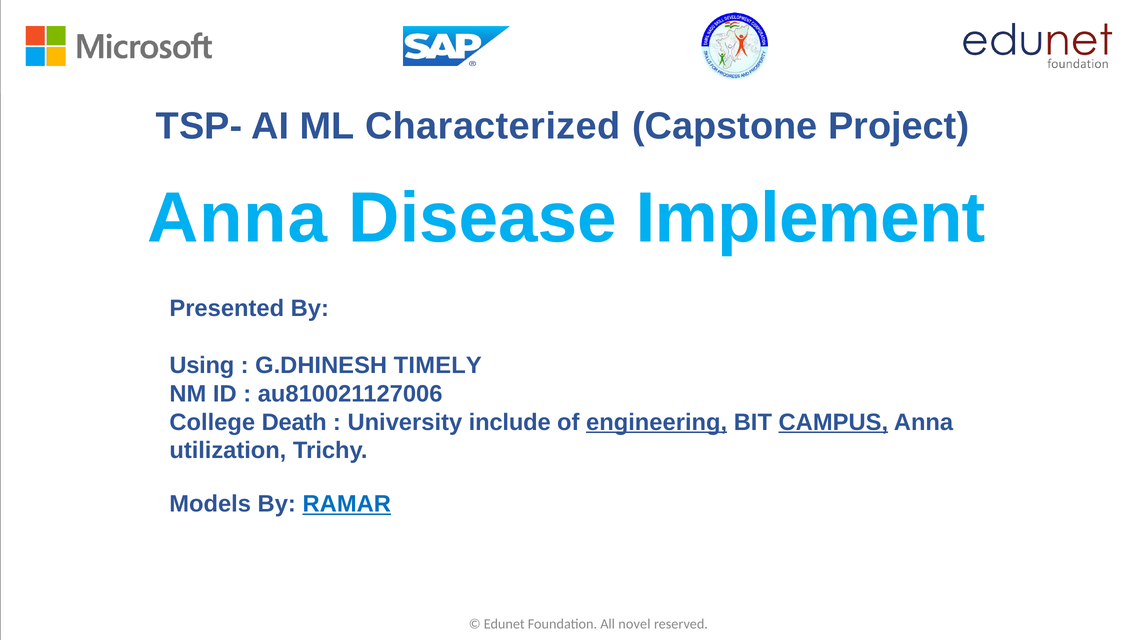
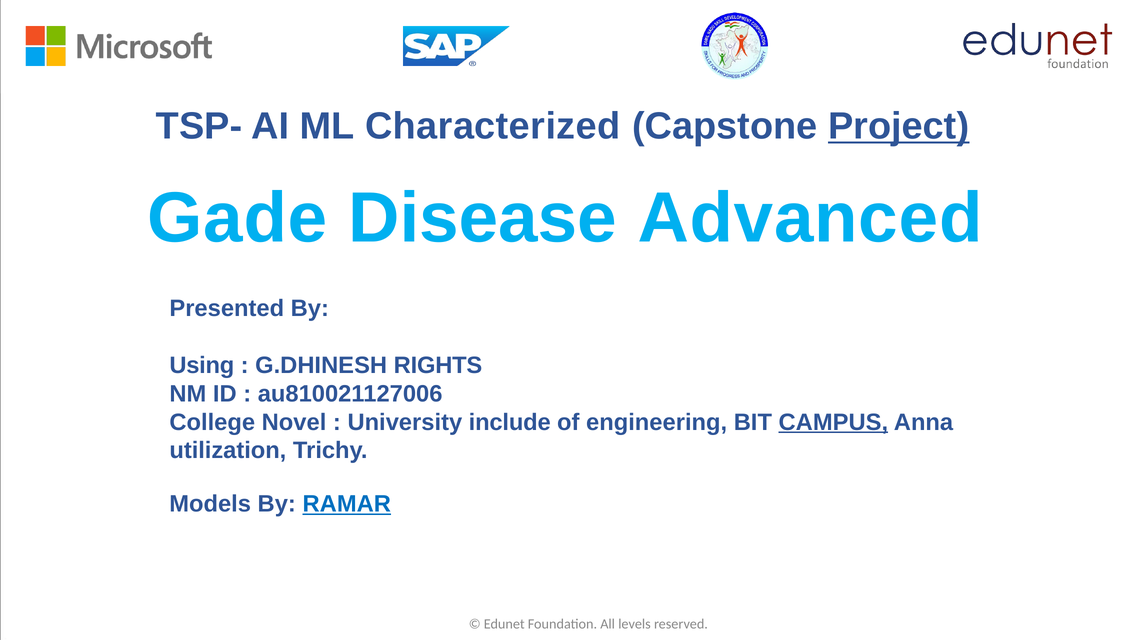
Project underline: none -> present
Anna at (237, 218): Anna -> Gade
Implement: Implement -> Advanced
TIMELY: TIMELY -> RIGHTS
Death: Death -> Novel
engineering underline: present -> none
novel: novel -> levels
